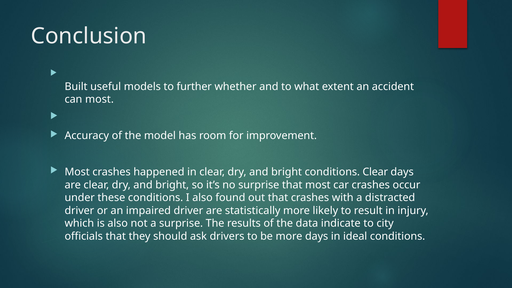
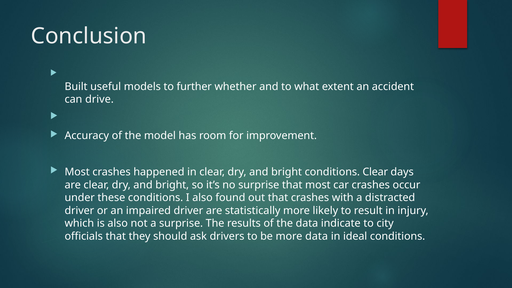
can most: most -> drive
more days: days -> data
